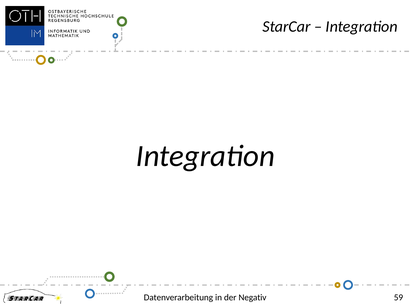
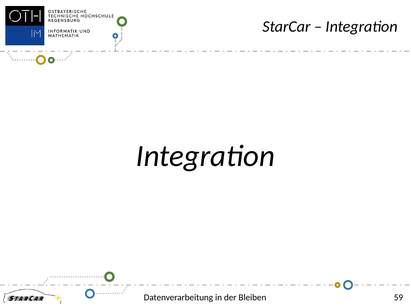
Negativ: Negativ -> Bleiben
